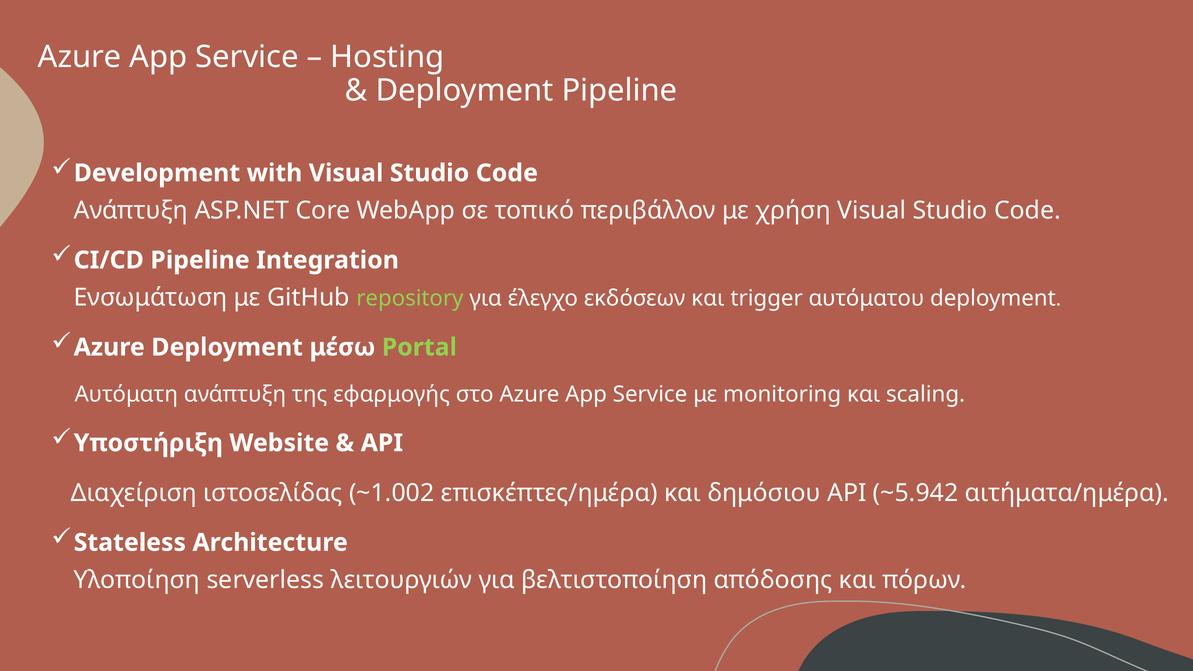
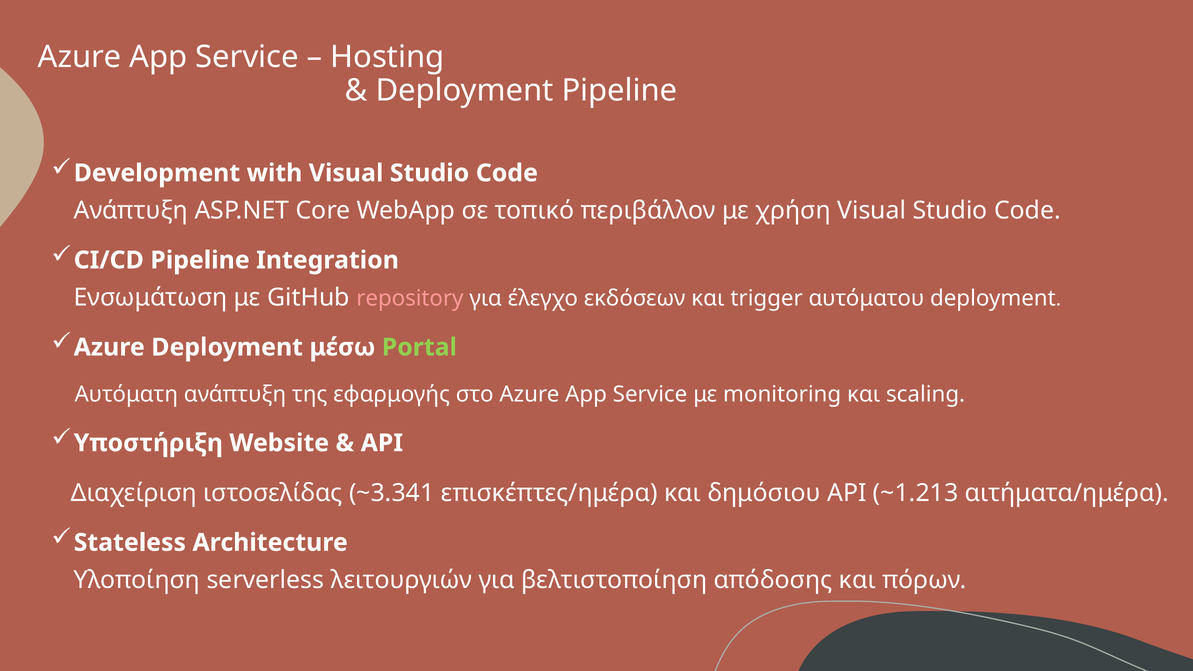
repository colour: light green -> pink
~1.002: ~1.002 -> ~3.341
~5.942: ~5.942 -> ~1.213
